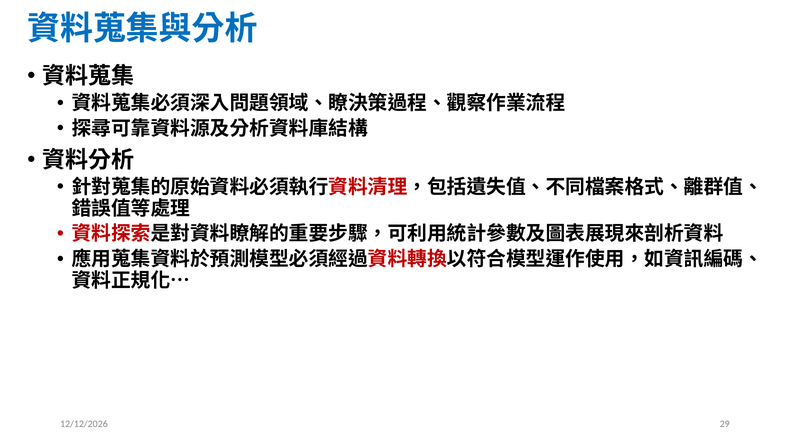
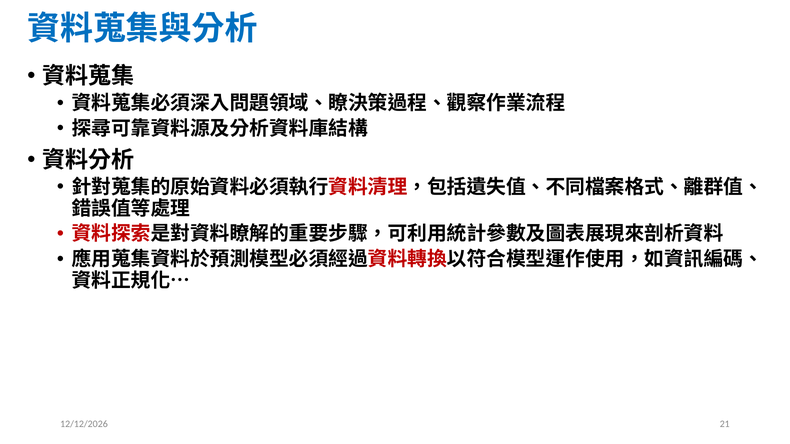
29: 29 -> 21
